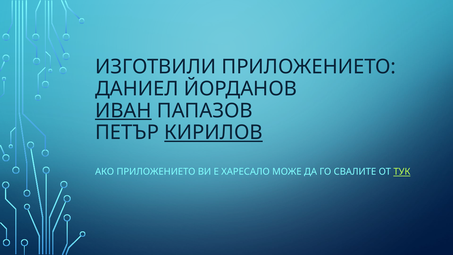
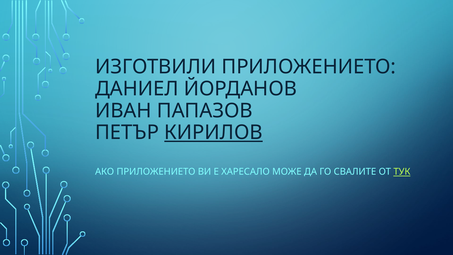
ИВАН underline: present -> none
